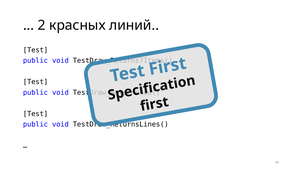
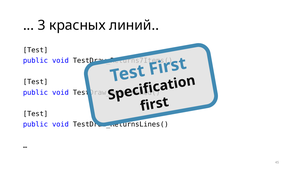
2: 2 -> 3
